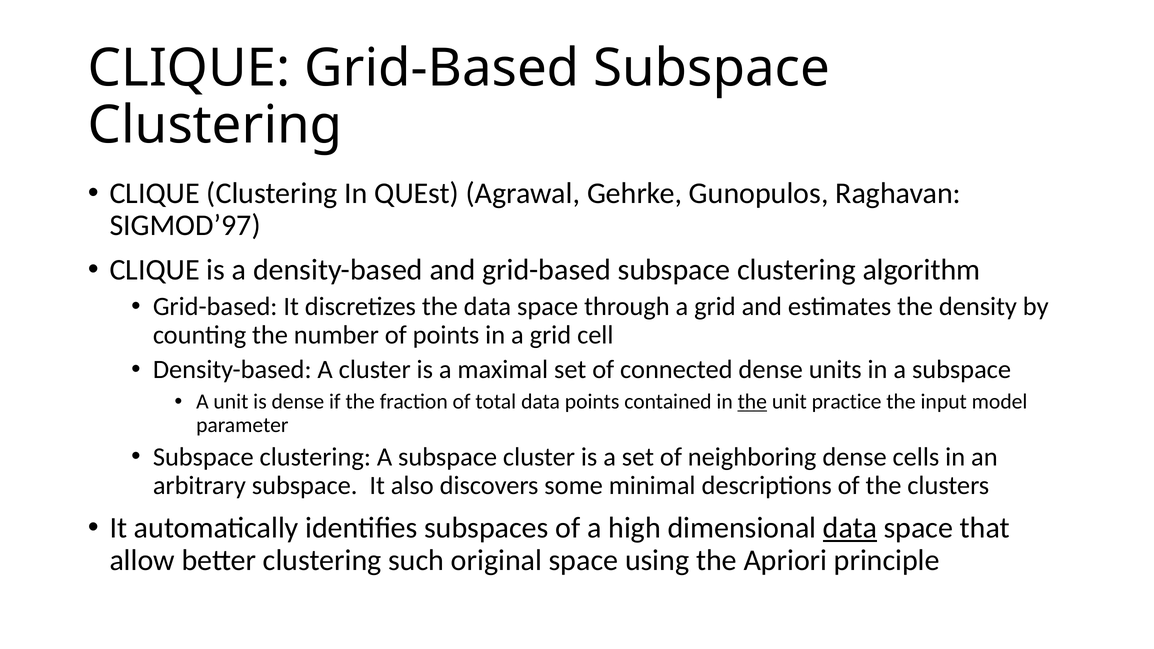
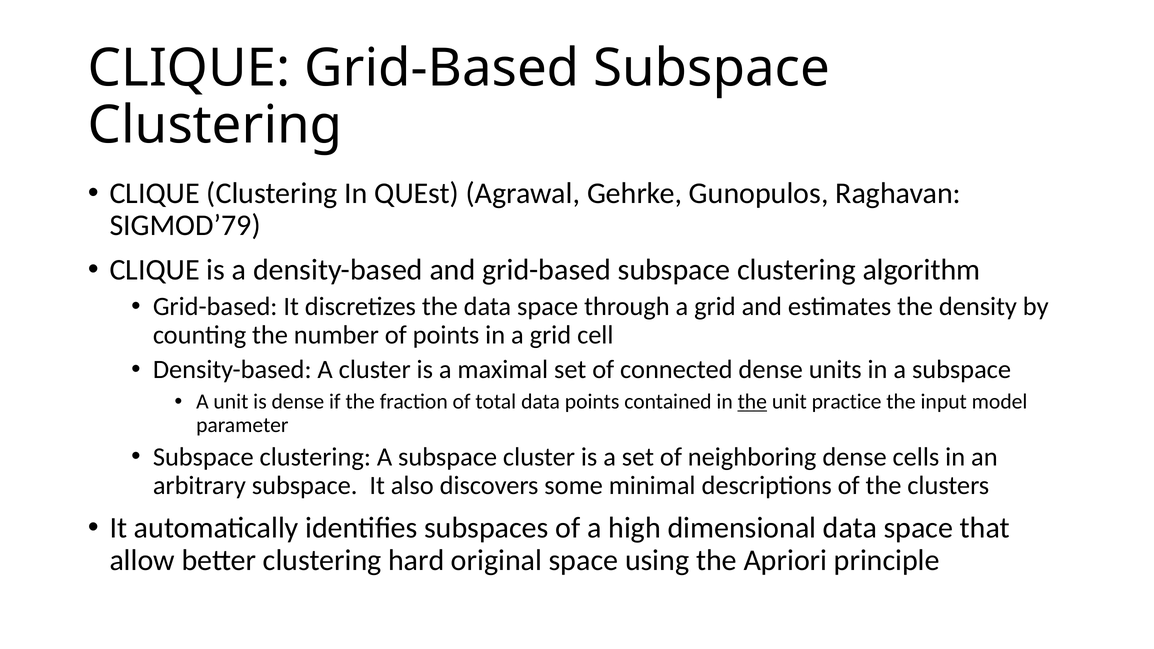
SIGMOD’97: SIGMOD’97 -> SIGMOD’79
data at (850, 528) underline: present -> none
such: such -> hard
